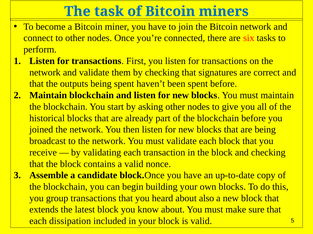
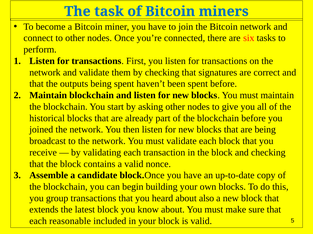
dissipation: dissipation -> reasonable
